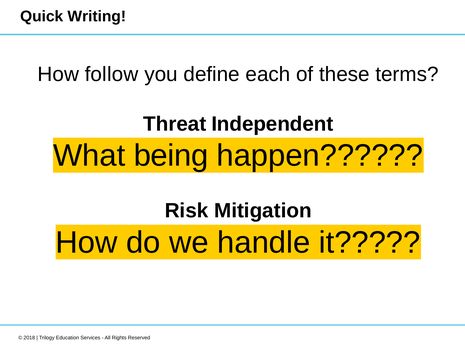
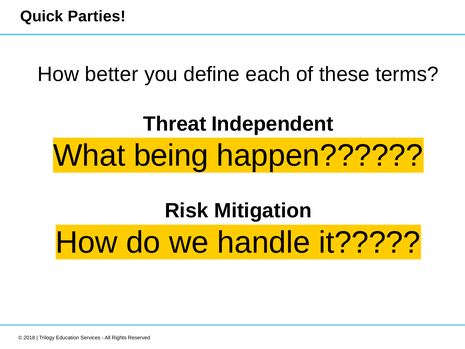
Writing: Writing -> Parties
follow: follow -> better
